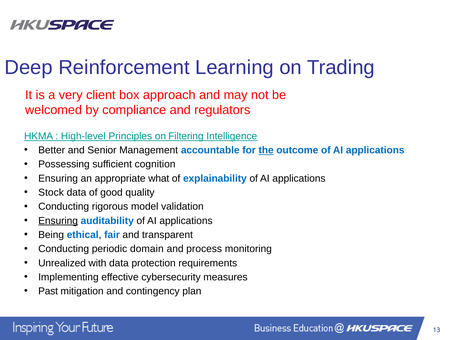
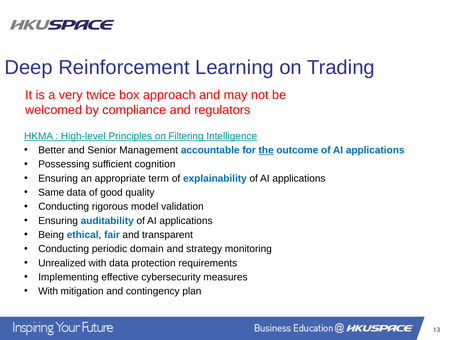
client: client -> twice
what: what -> term
Stock: Stock -> Same
Ensuring at (58, 221) underline: present -> none
process: process -> strategy
Past at (48, 292): Past -> With
